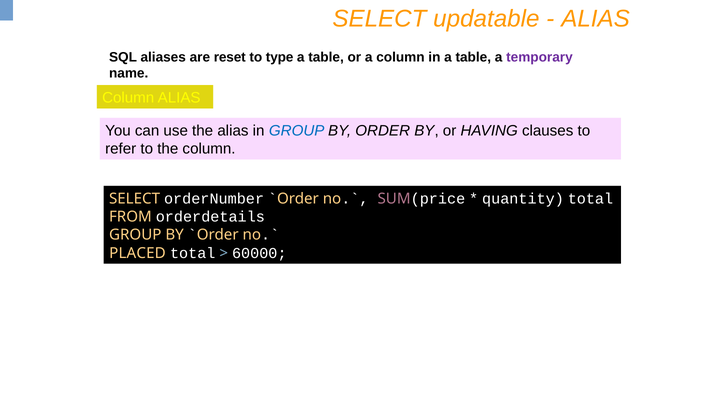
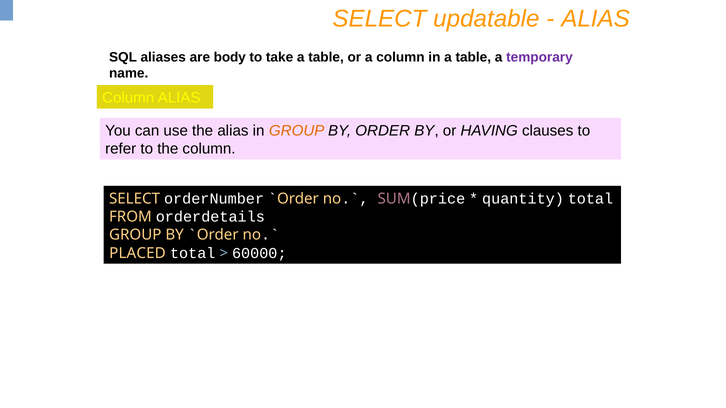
reset: reset -> body
type: type -> take
GROUP at (297, 131) colour: blue -> orange
